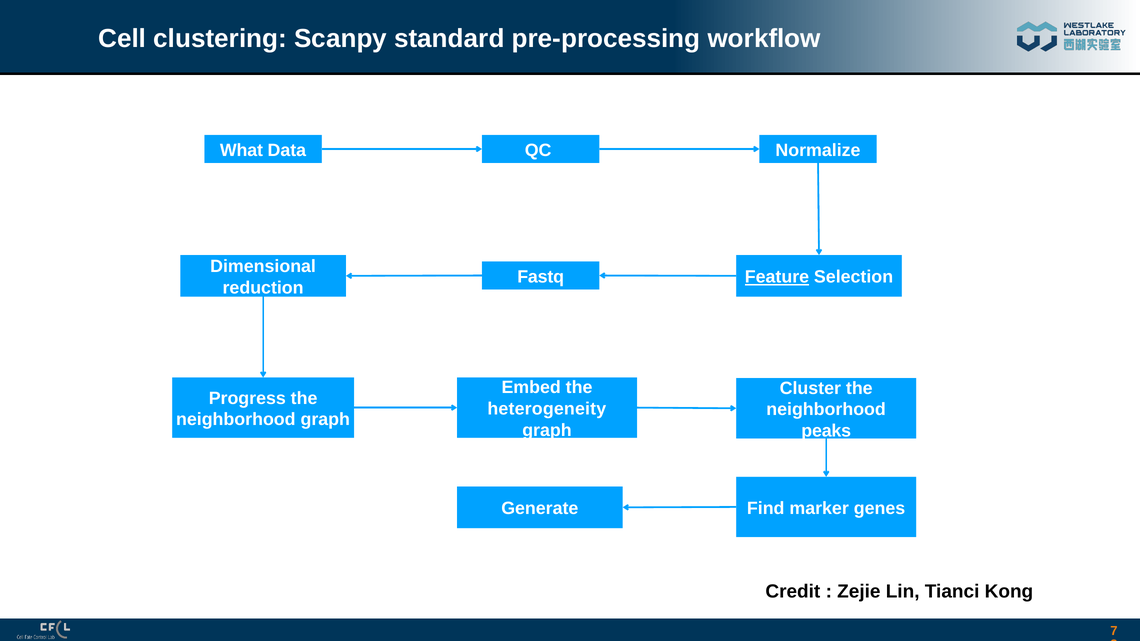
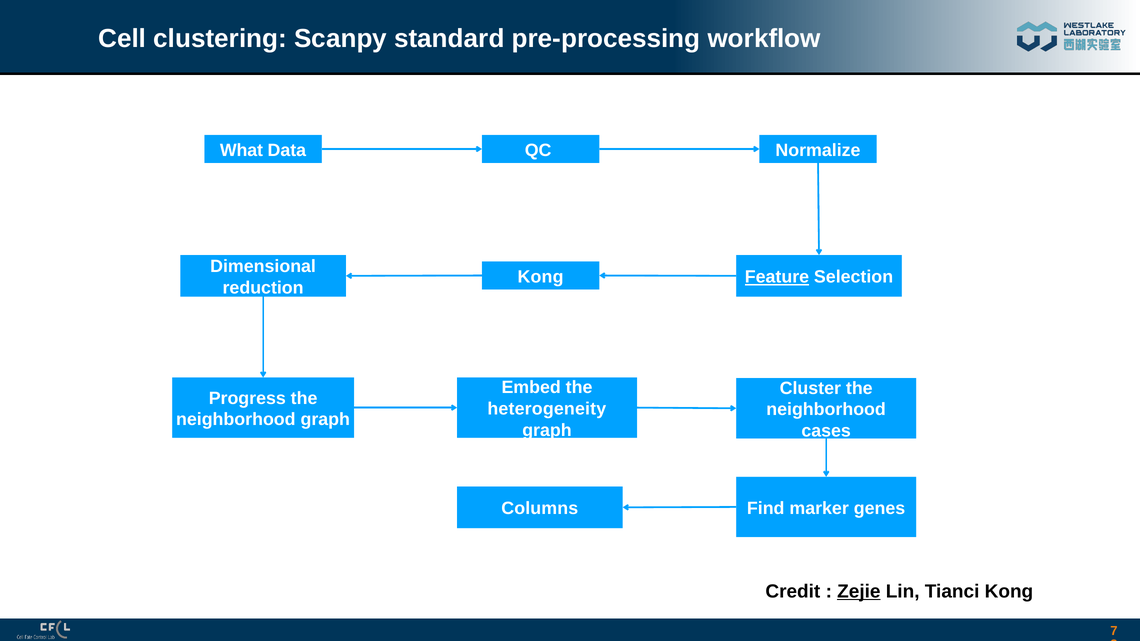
Fastq at (541, 277): Fastq -> Kong
peaks: peaks -> cases
Generate: Generate -> Columns
Zejie underline: none -> present
